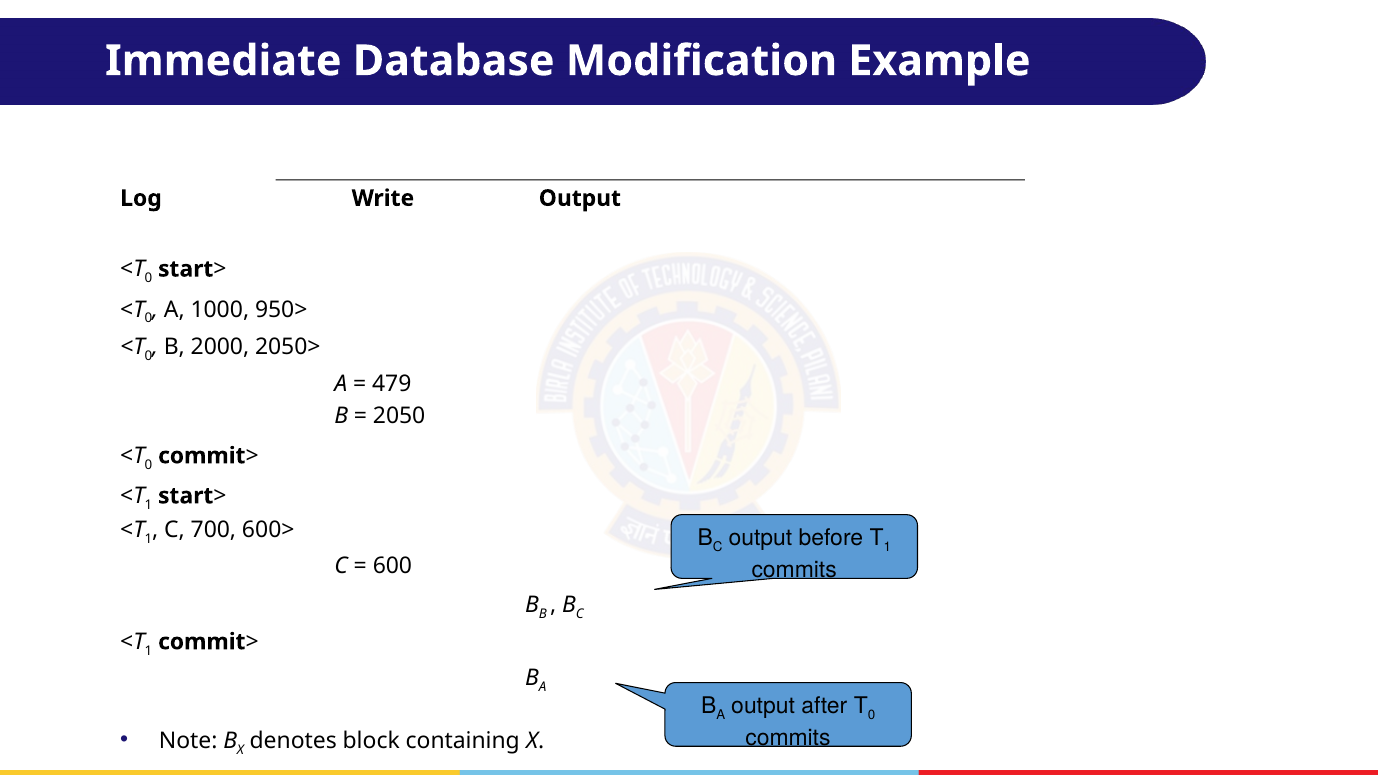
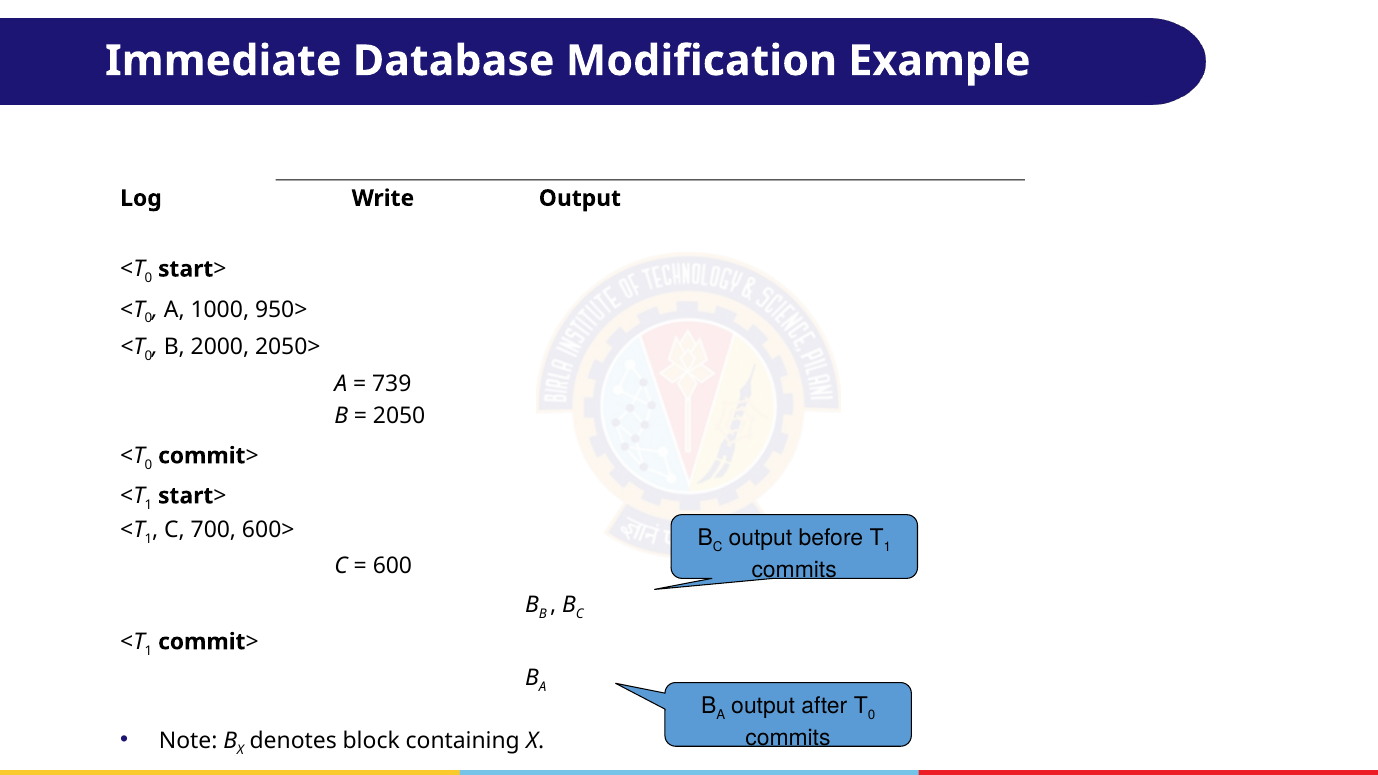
479: 479 -> 739
